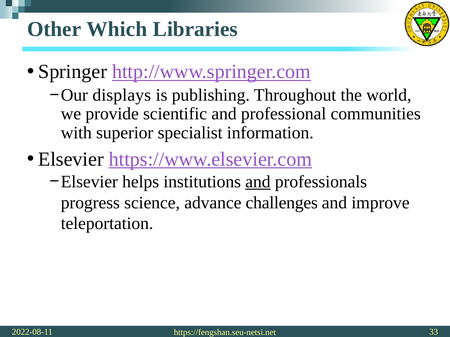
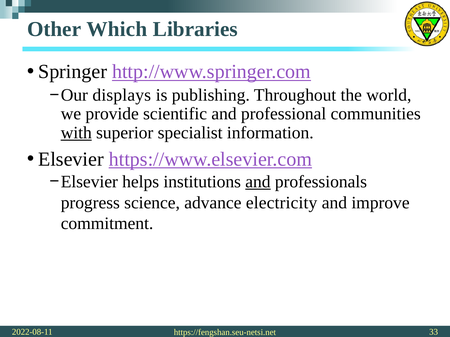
with underline: none -> present
challenges: challenges -> electricity
teleportation: teleportation -> commitment
